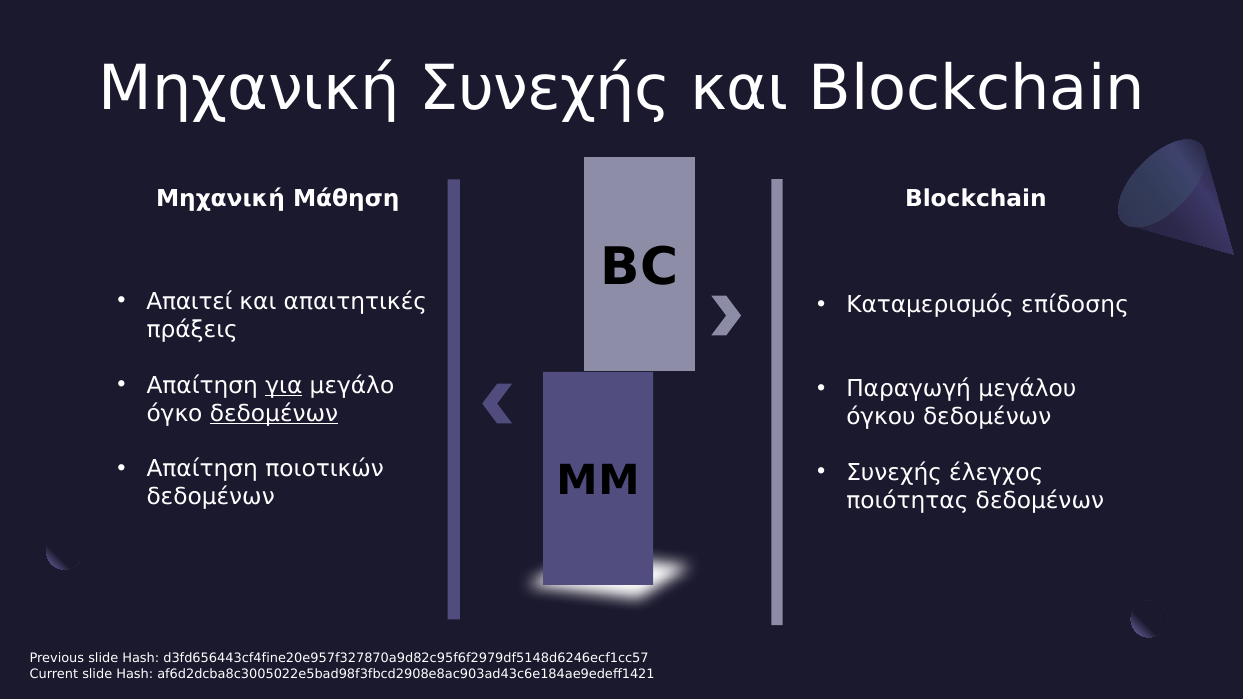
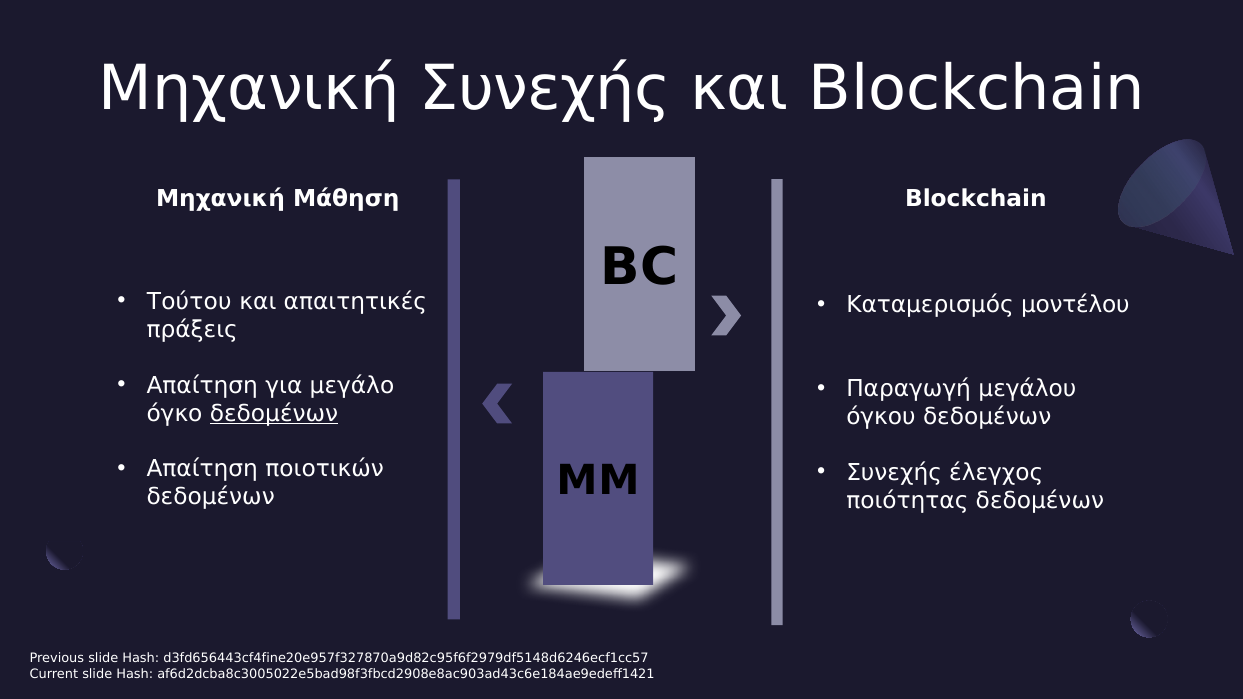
Απαιτεί: Απαιτεί -> Τούτου
επίδοσης: επίδοσης -> μοντέλου
για underline: present -> none
